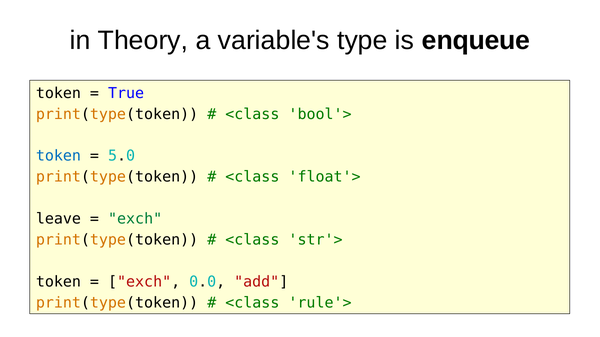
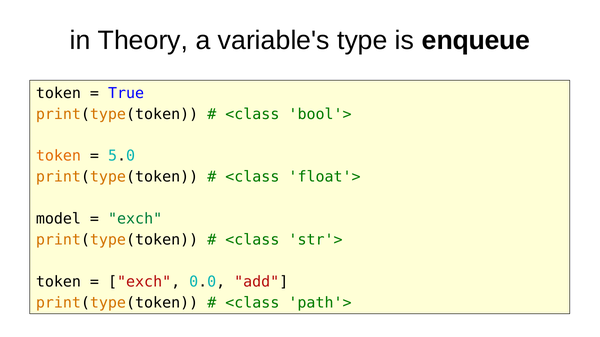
token at (58, 156) colour: blue -> orange
leave: leave -> model
rule'>: rule'> -> path'>
